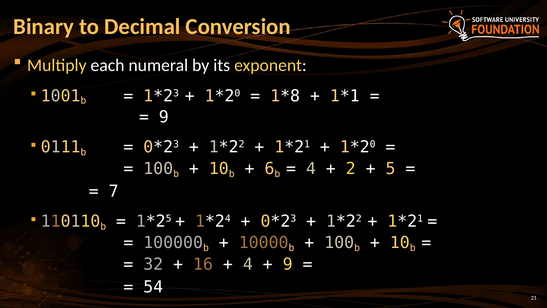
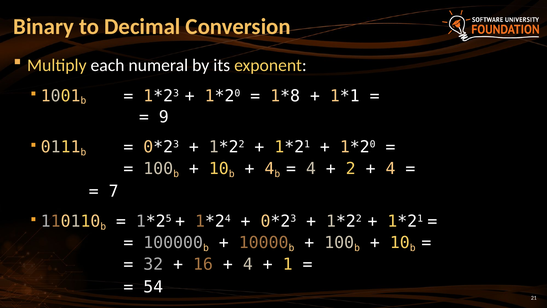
6 at (269, 168): 6 -> 4
5 at (391, 168): 5 -> 4
9 at (288, 264): 9 -> 1
